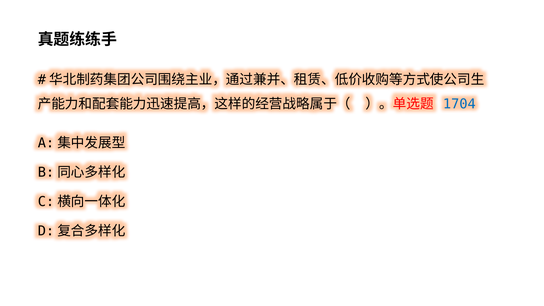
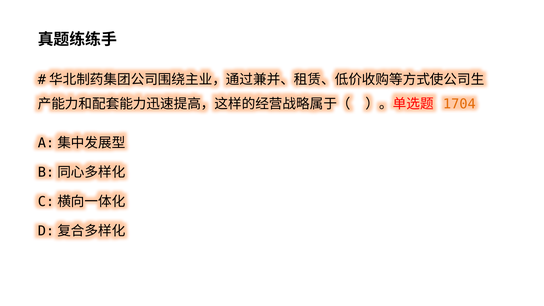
1704 colour: blue -> orange
